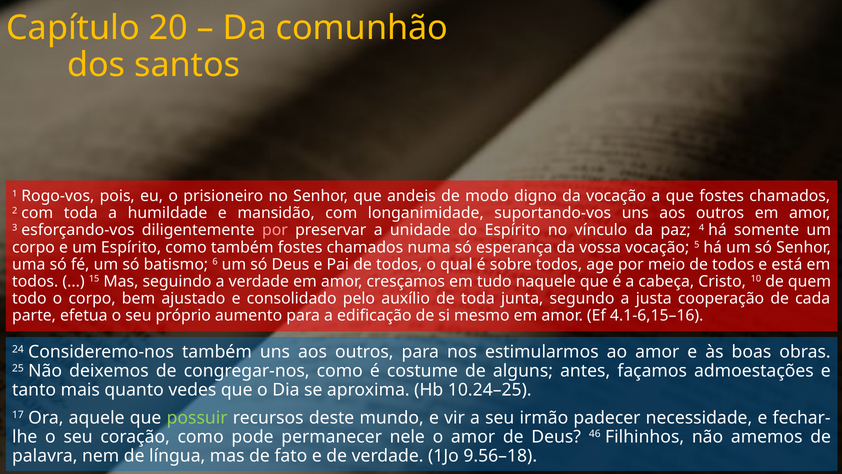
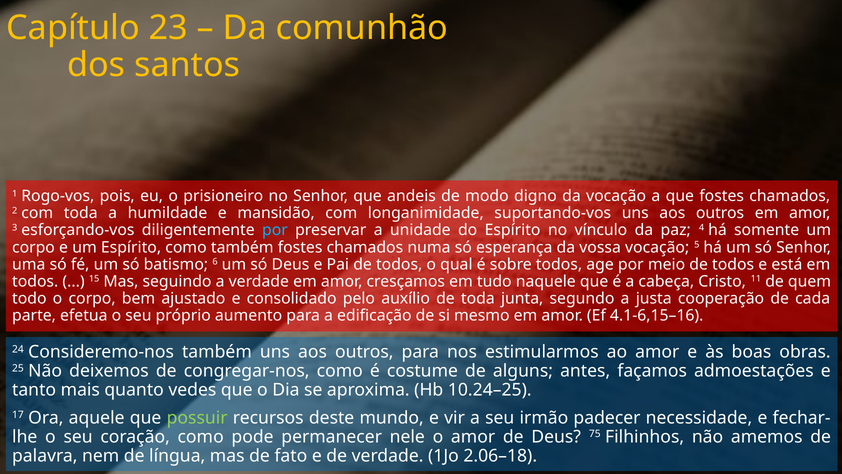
20: 20 -> 23
por at (275, 230) colour: pink -> light blue
10: 10 -> 11
46: 46 -> 75
9.56–18: 9.56–18 -> 2.06–18
